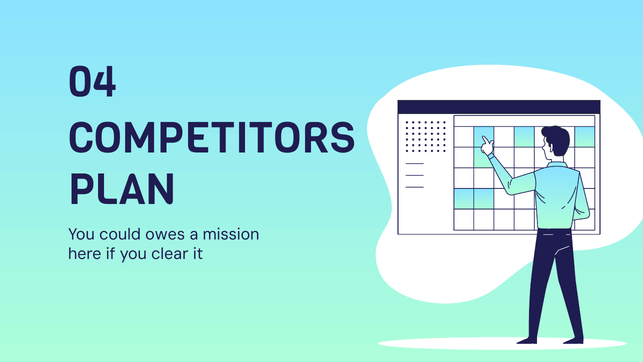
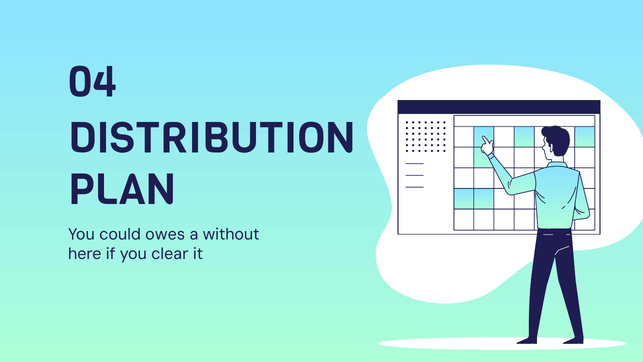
COMPETITORS: COMPETITORS -> DISTRIBUTION
mission: mission -> without
